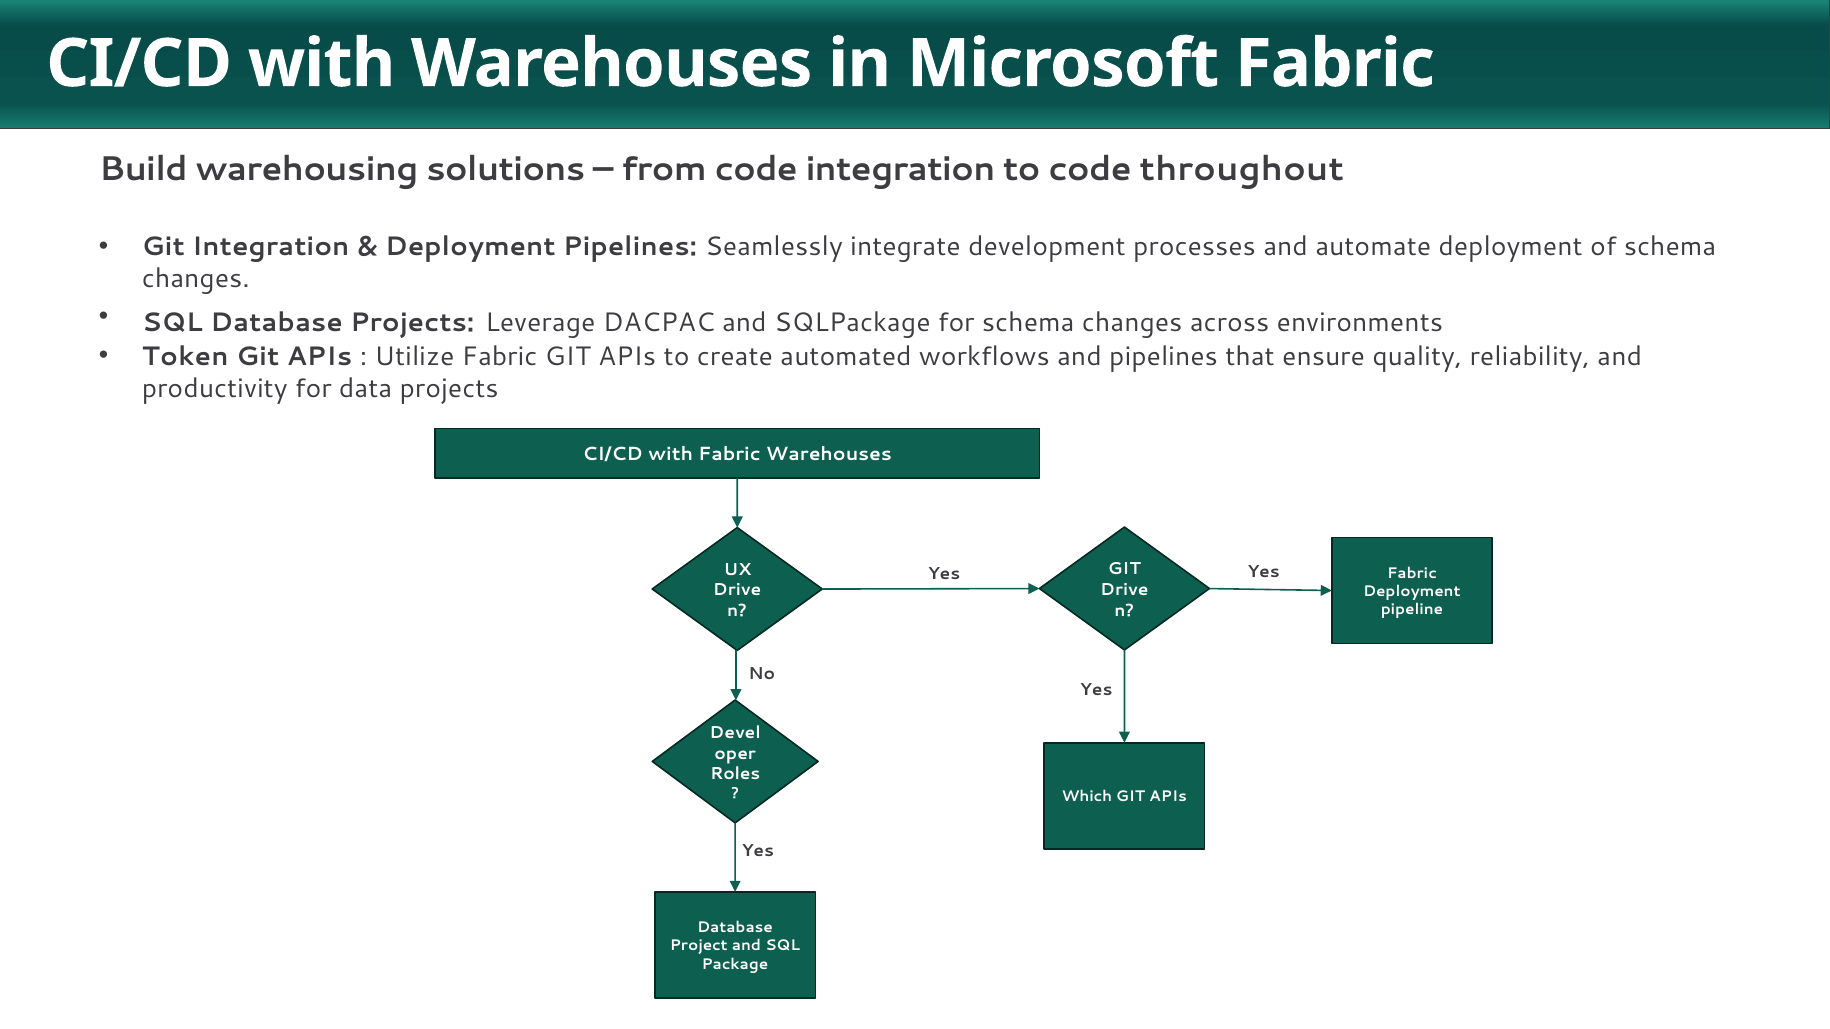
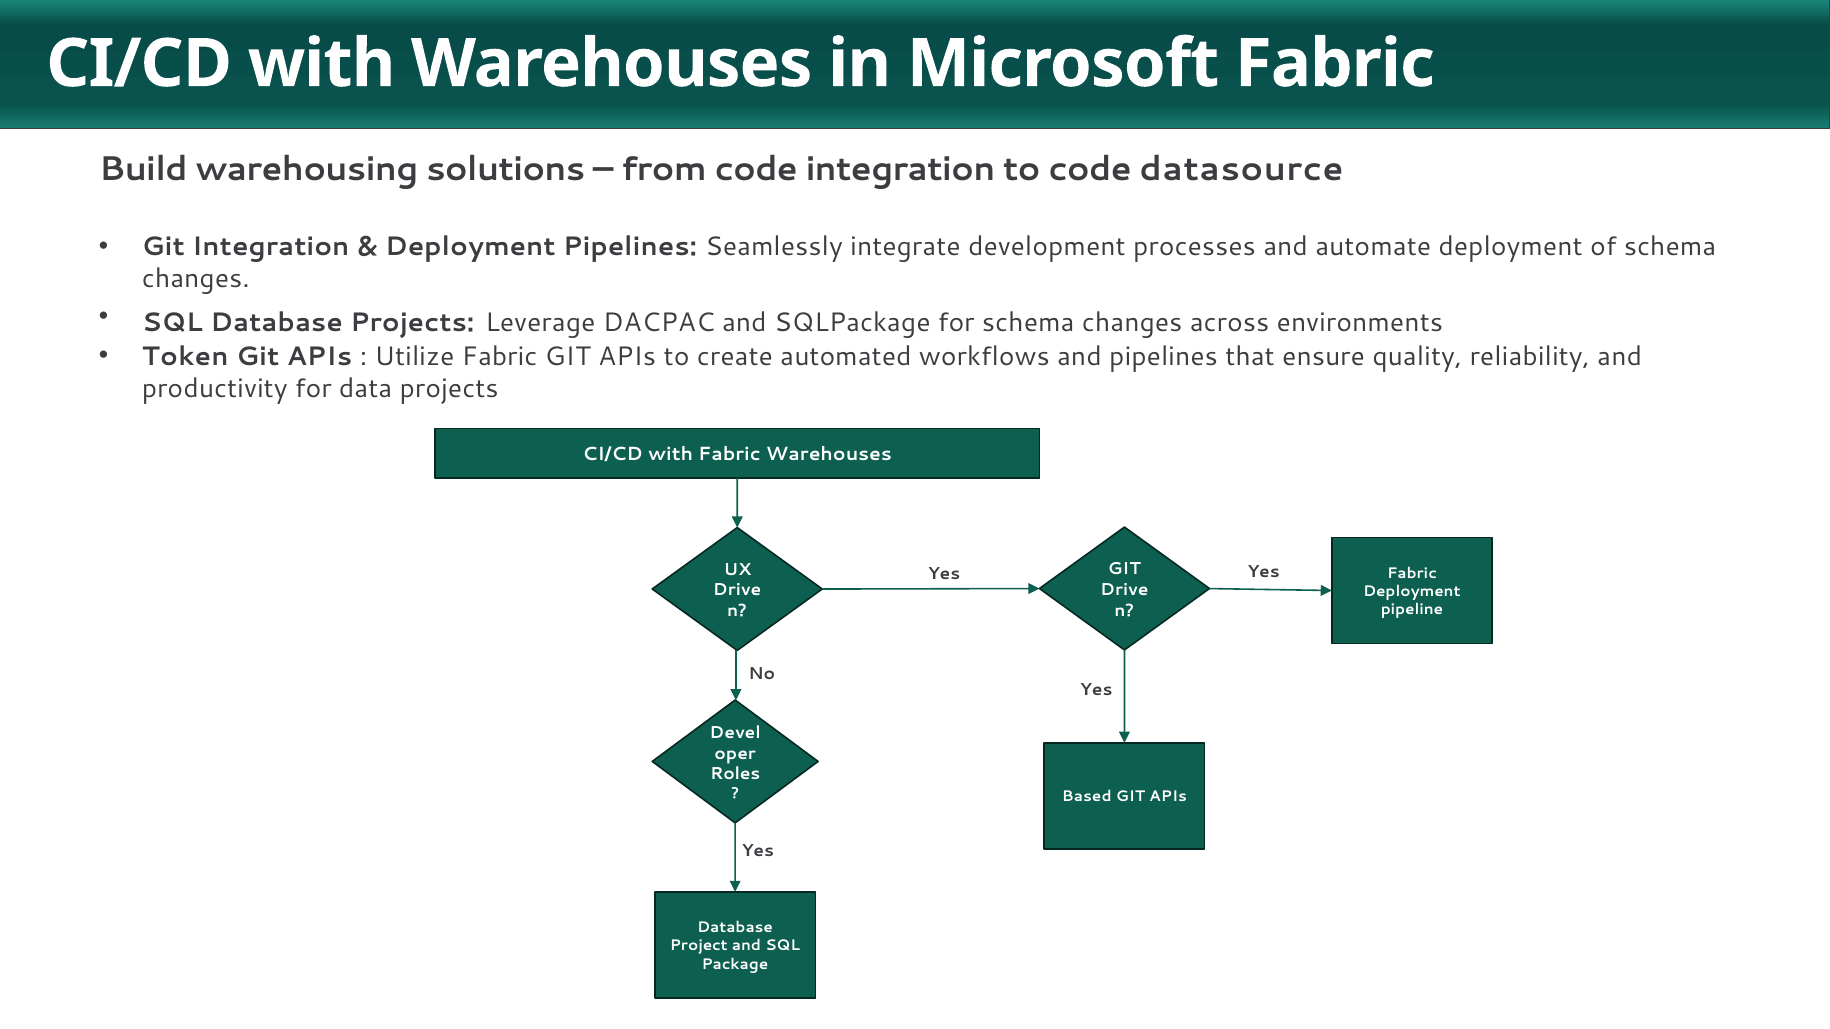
throughout: throughout -> datasource
Which: Which -> Based
